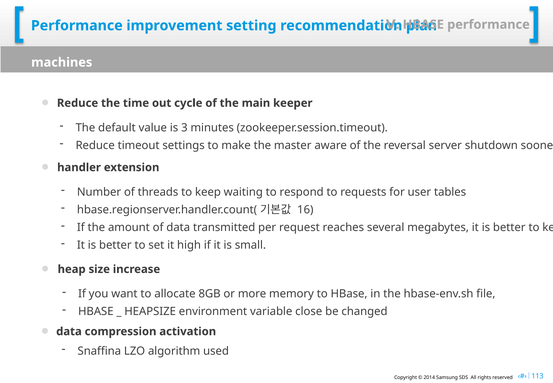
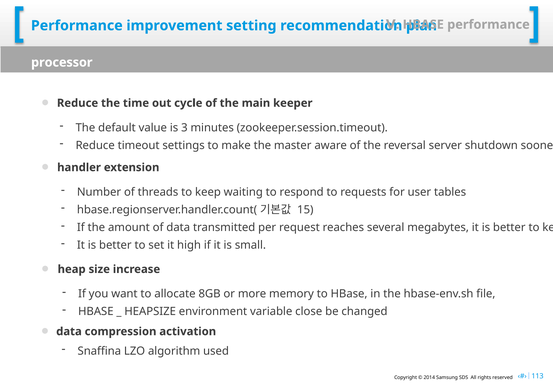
machines: machines -> processor
16: 16 -> 15
